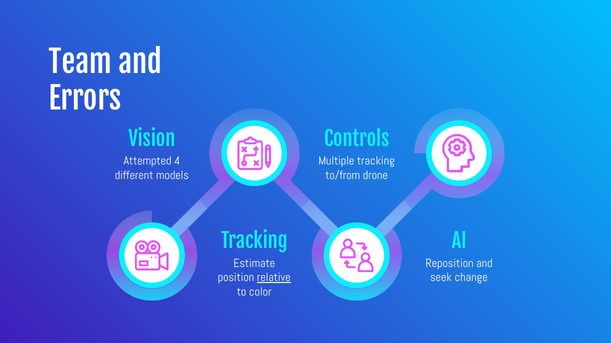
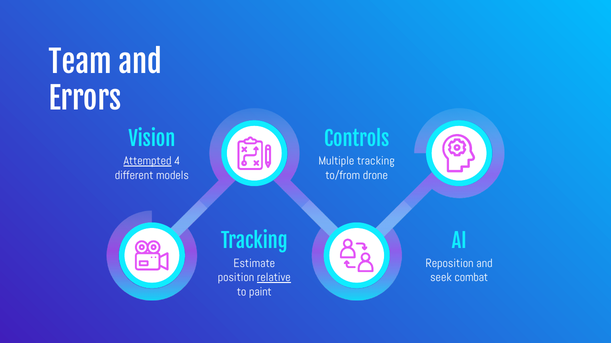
Attempted underline: none -> present
change: change -> combat
color: color -> paint
